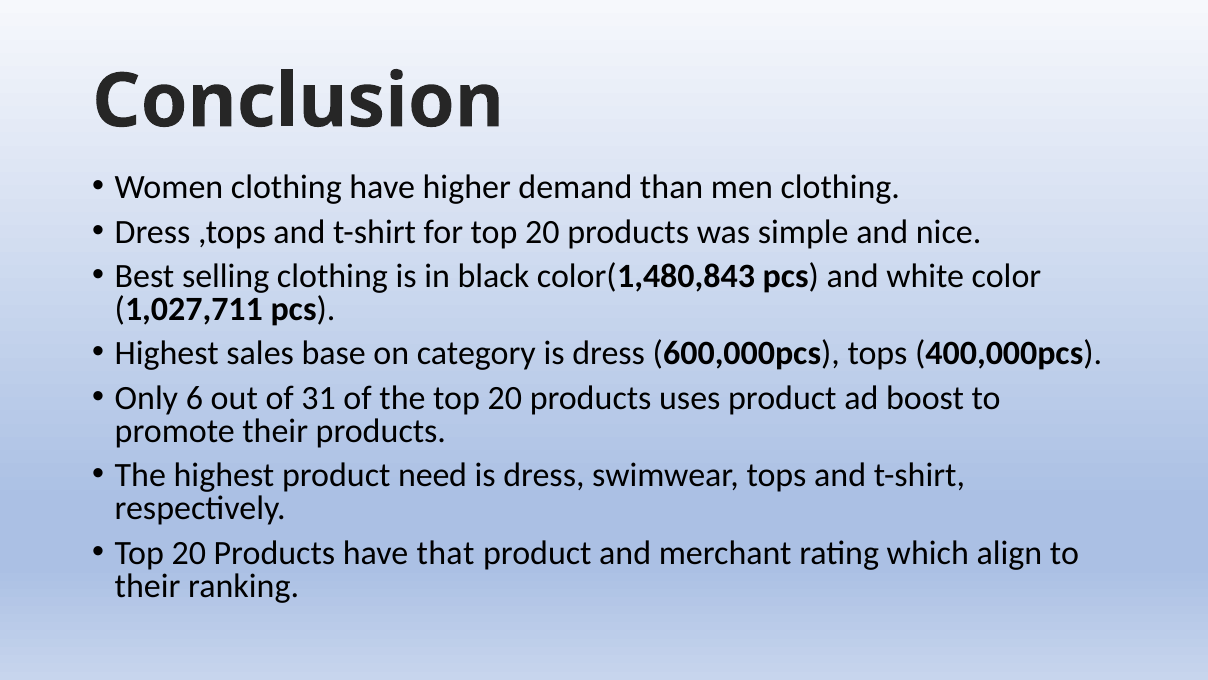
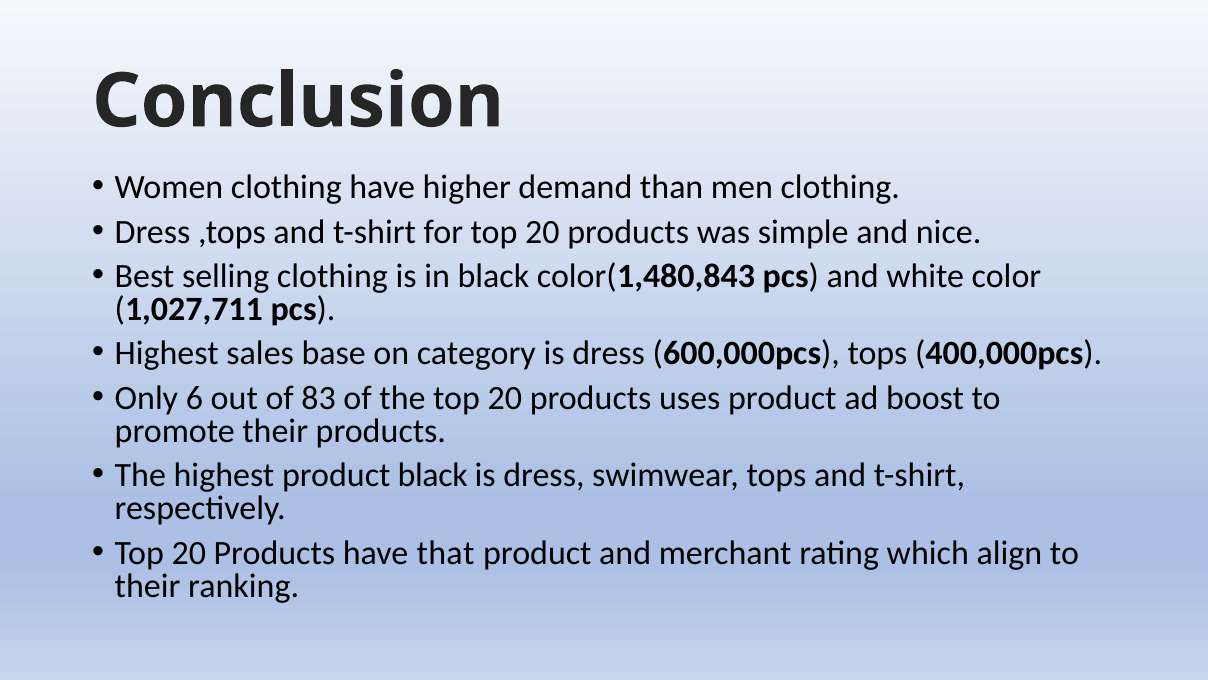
31: 31 -> 83
product need: need -> black
